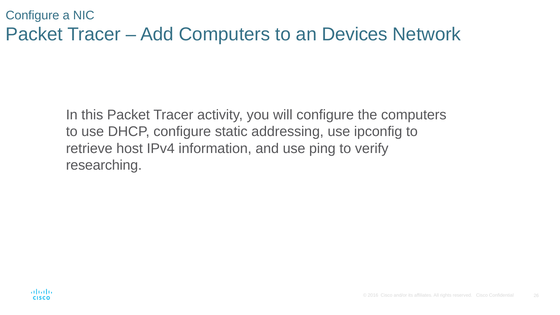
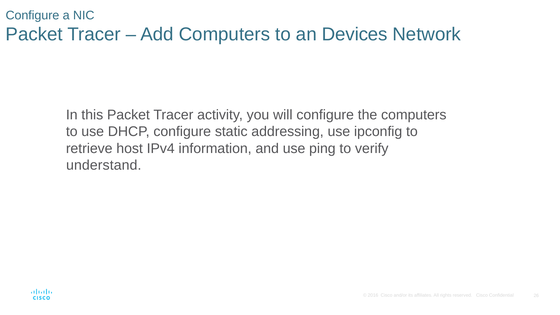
researching: researching -> understand
